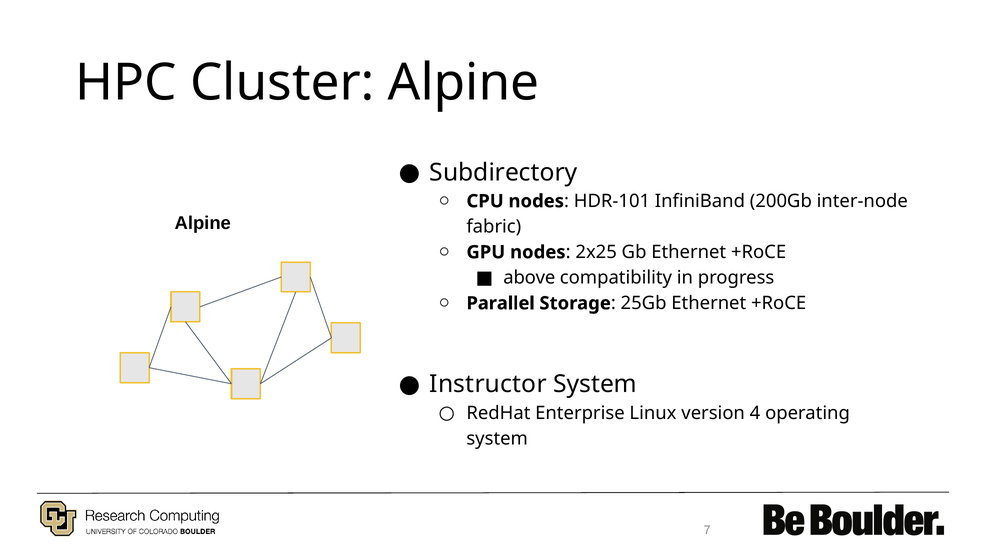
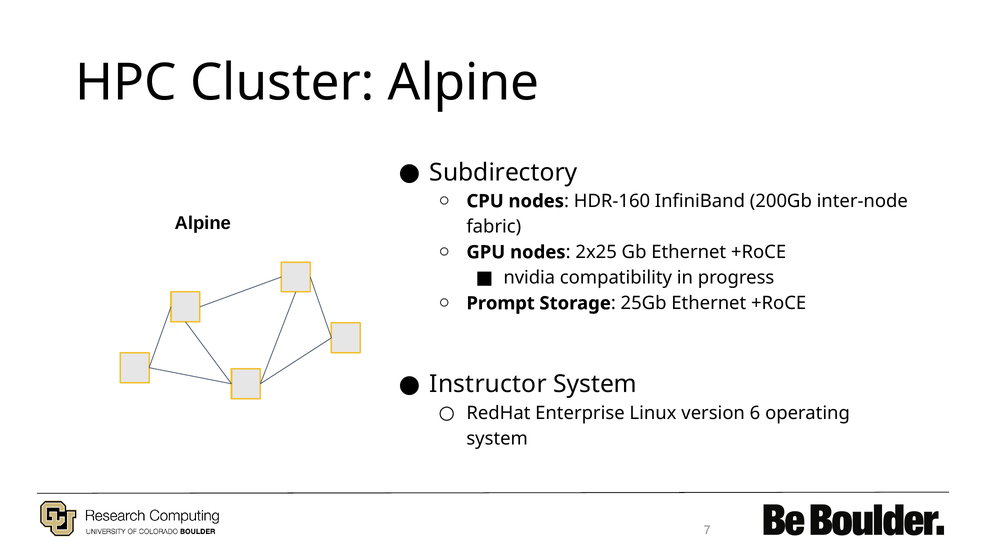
HDR-101: HDR-101 -> HDR-160
above: above -> nvidia
Parallel: Parallel -> Prompt
4: 4 -> 6
